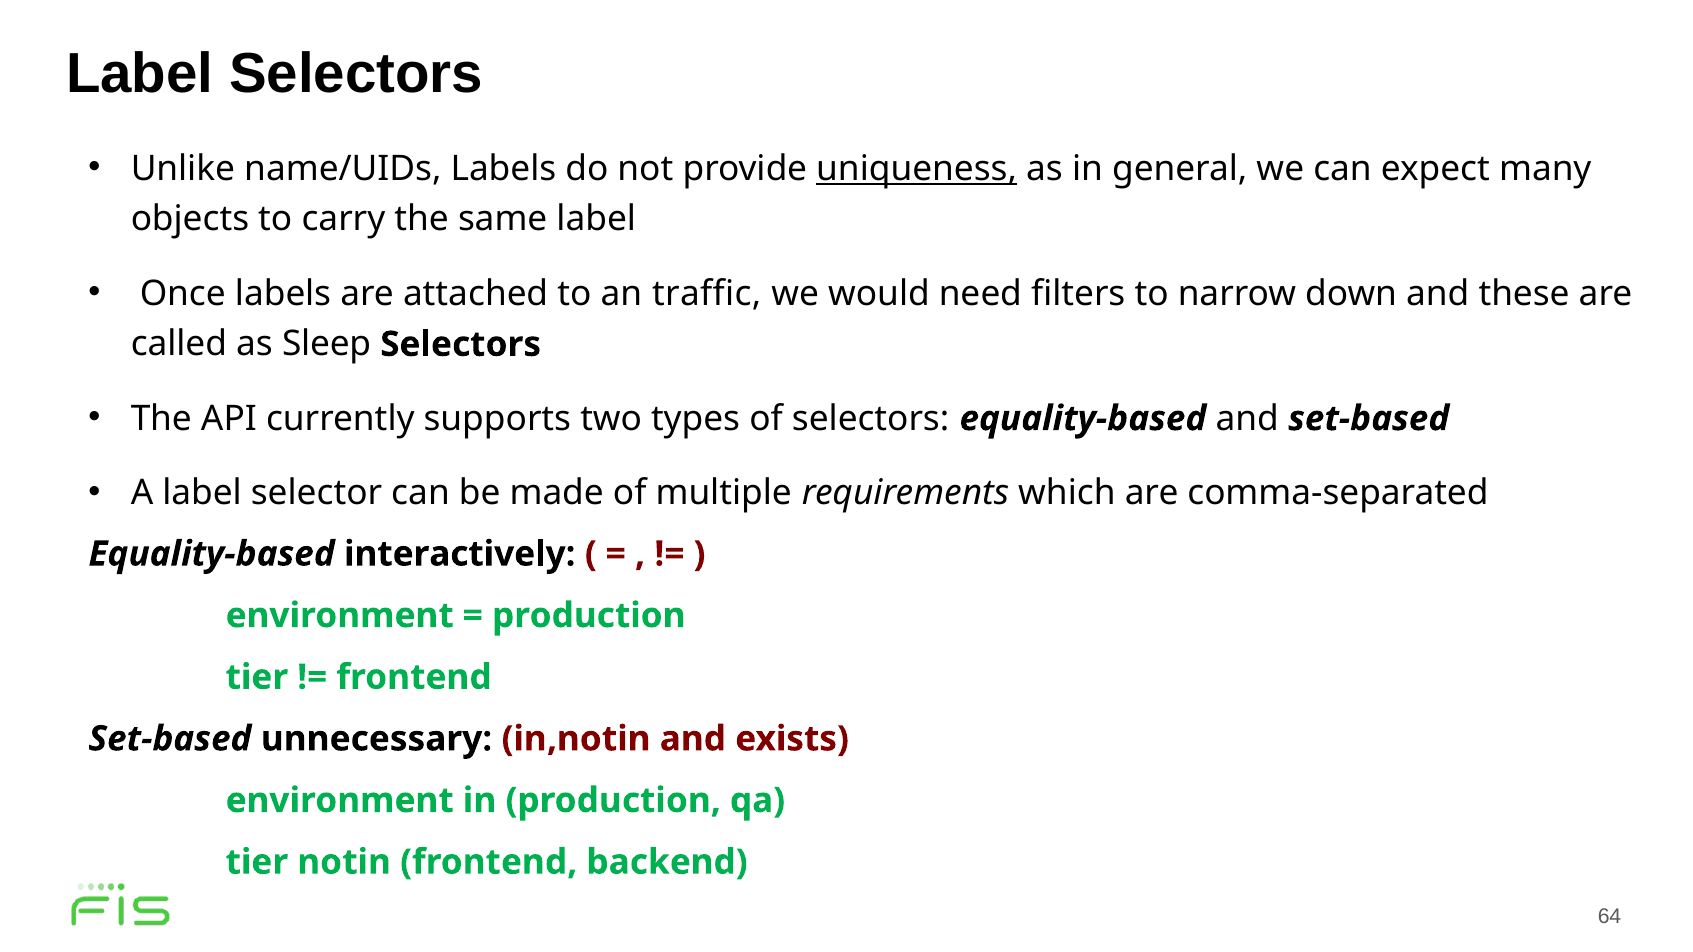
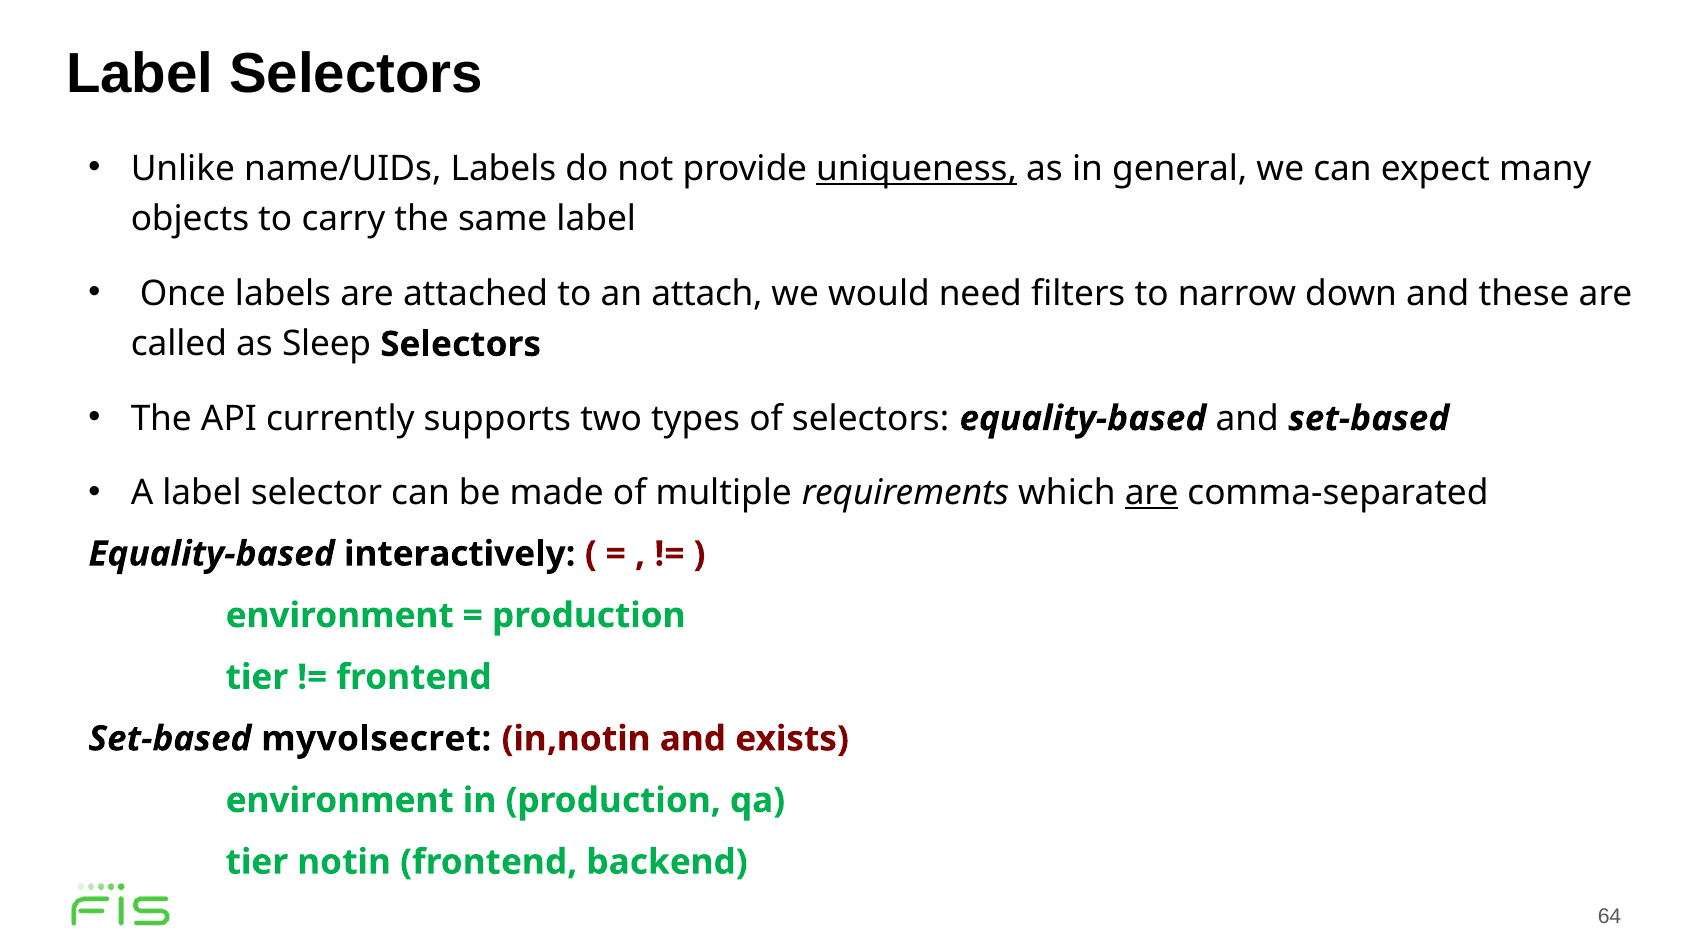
traffic: traffic -> attach
are at (1152, 493) underline: none -> present
unnecessary: unnecessary -> myvolsecret
